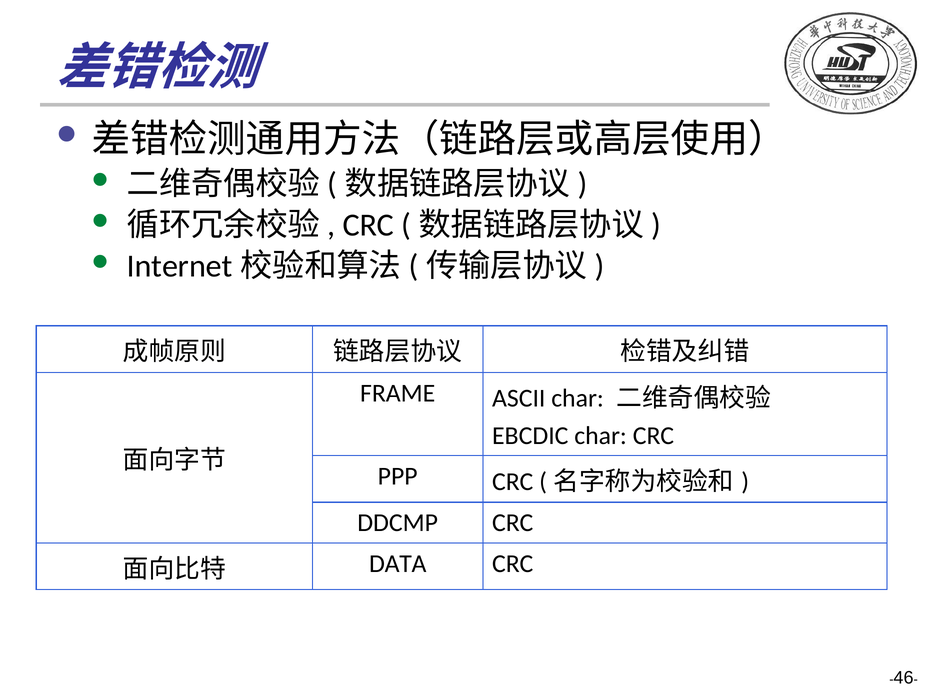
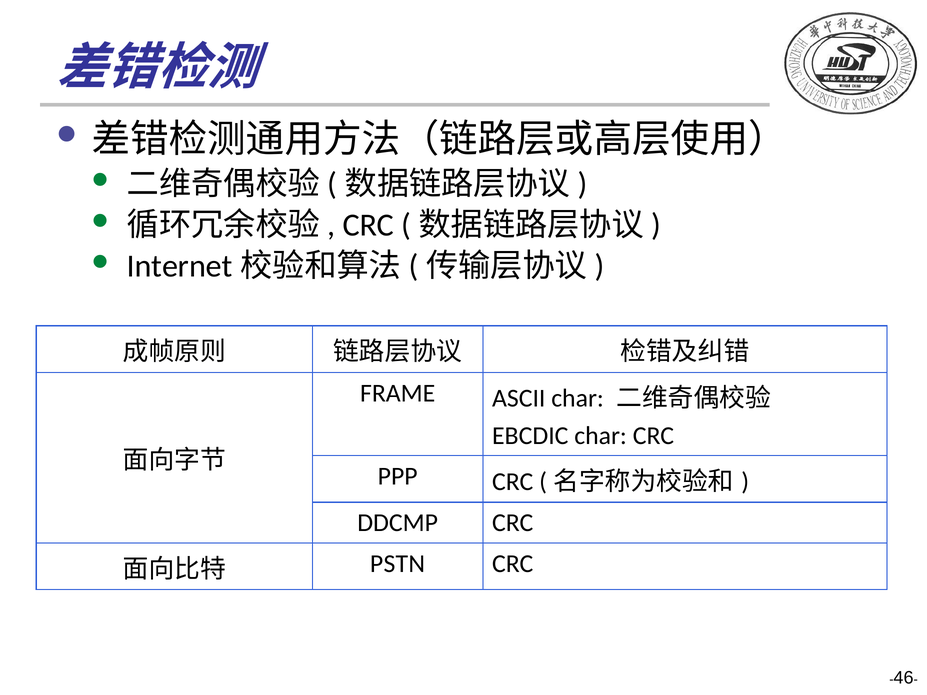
DATA: DATA -> PSTN
